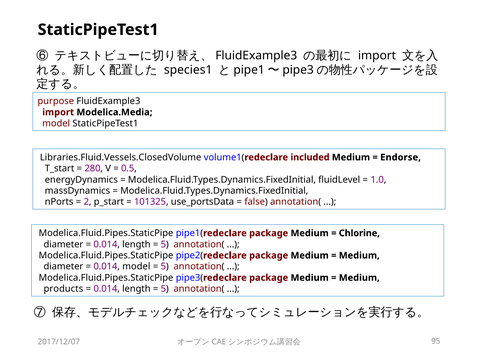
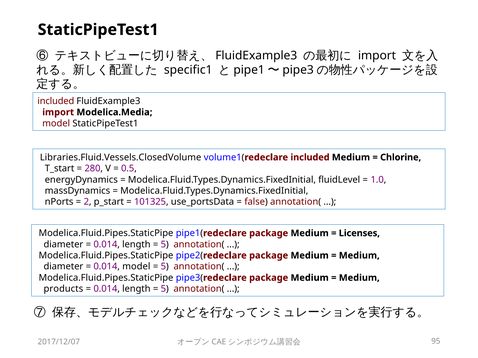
species1: species1 -> specific1
purpose at (56, 101): purpose -> included
Endorse: Endorse -> Chlorine
Chlorine: Chlorine -> Licenses
